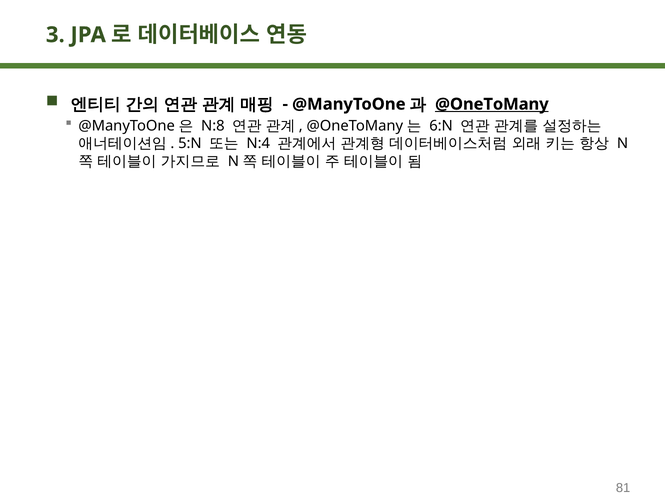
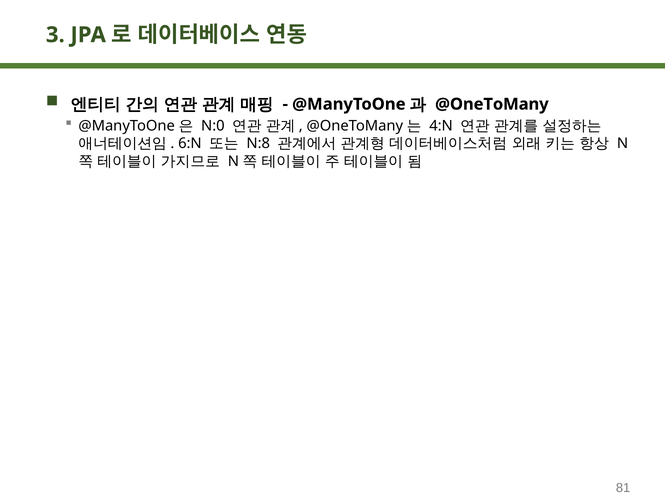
@OneToMany underline: present -> none
N:8: N:8 -> N:0
6:N: 6:N -> 4:N
5:N: 5:N -> 6:N
N:4: N:4 -> N:8
